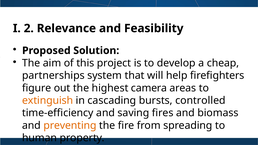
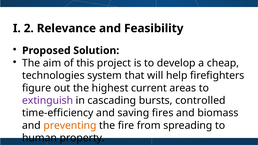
partnerships: partnerships -> technologies
camera: camera -> current
extinguish colour: orange -> purple
